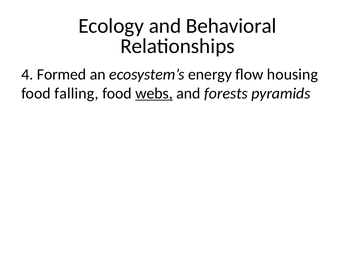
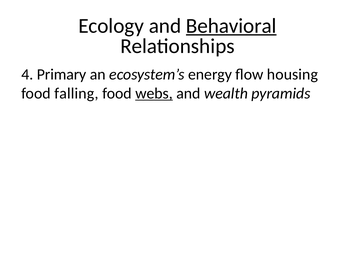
Behavioral underline: none -> present
Formed: Formed -> Primary
forests: forests -> wealth
